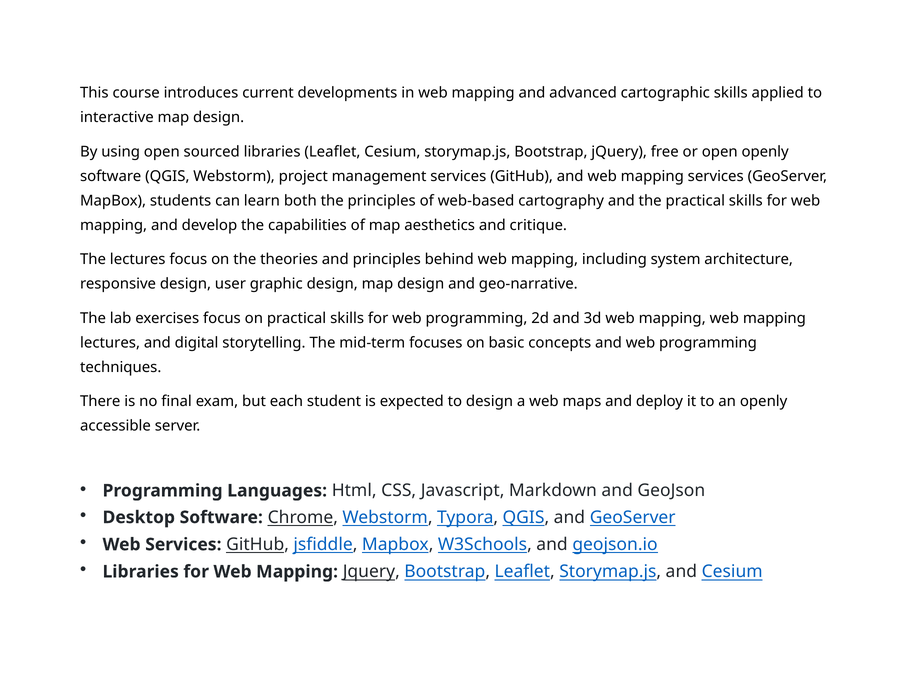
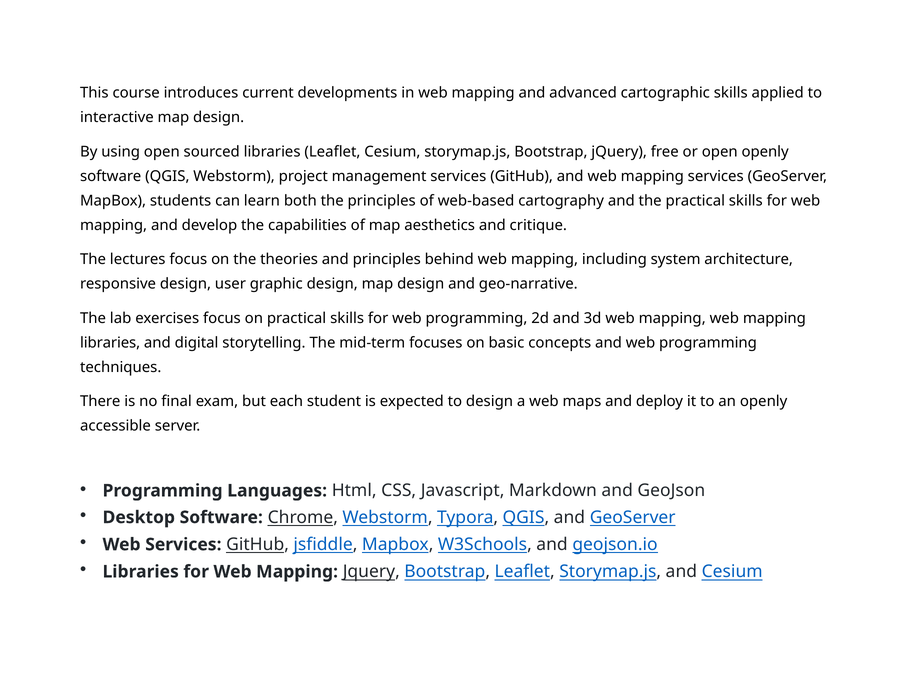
lectures at (110, 343): lectures -> libraries
